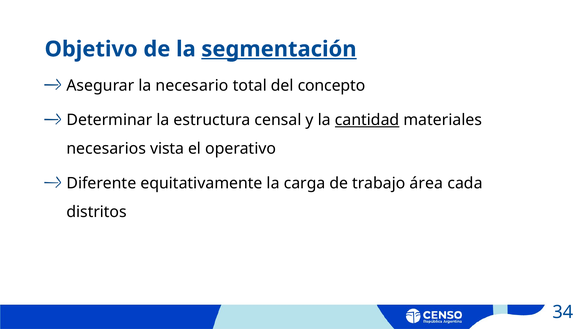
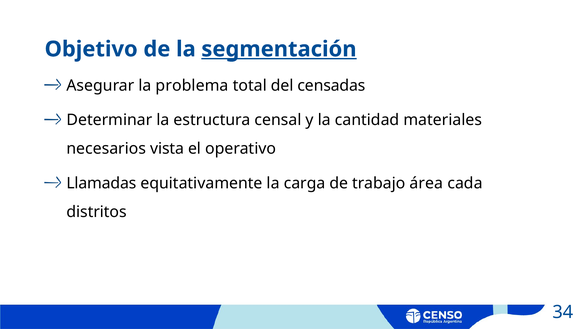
necesario: necesario -> problema
concepto: concepto -> censadas
cantidad underline: present -> none
Diferente: Diferente -> Llamadas
